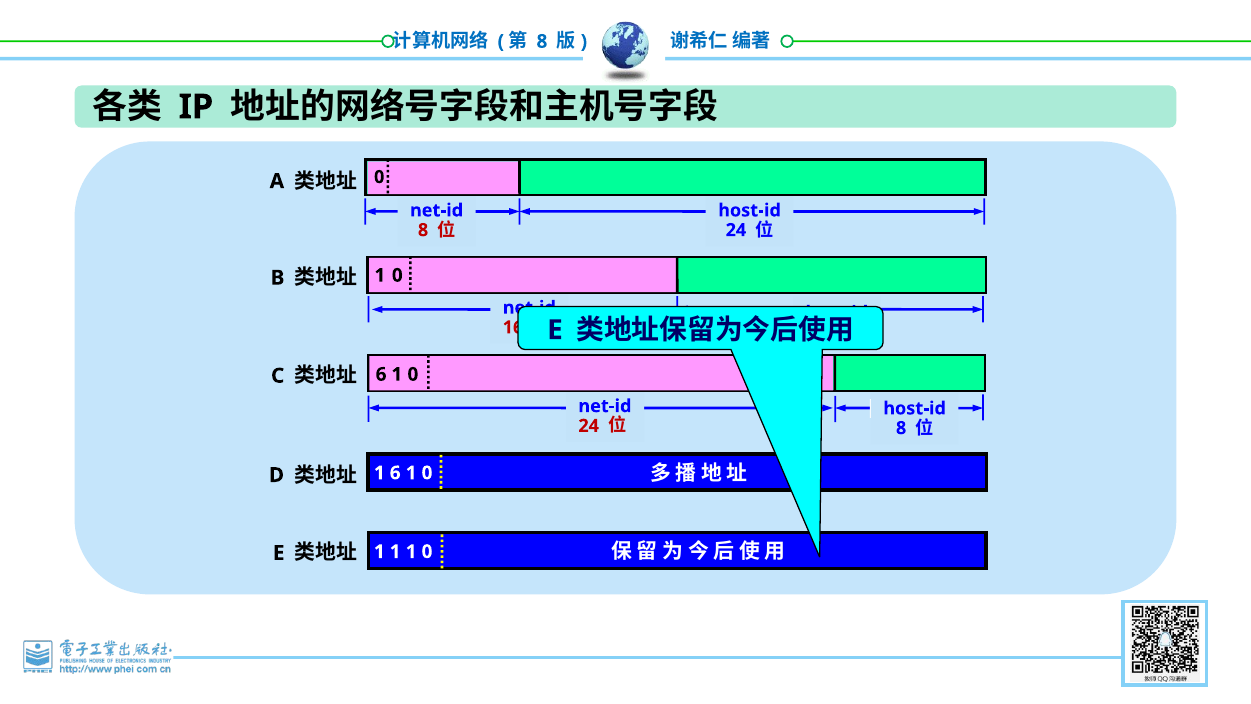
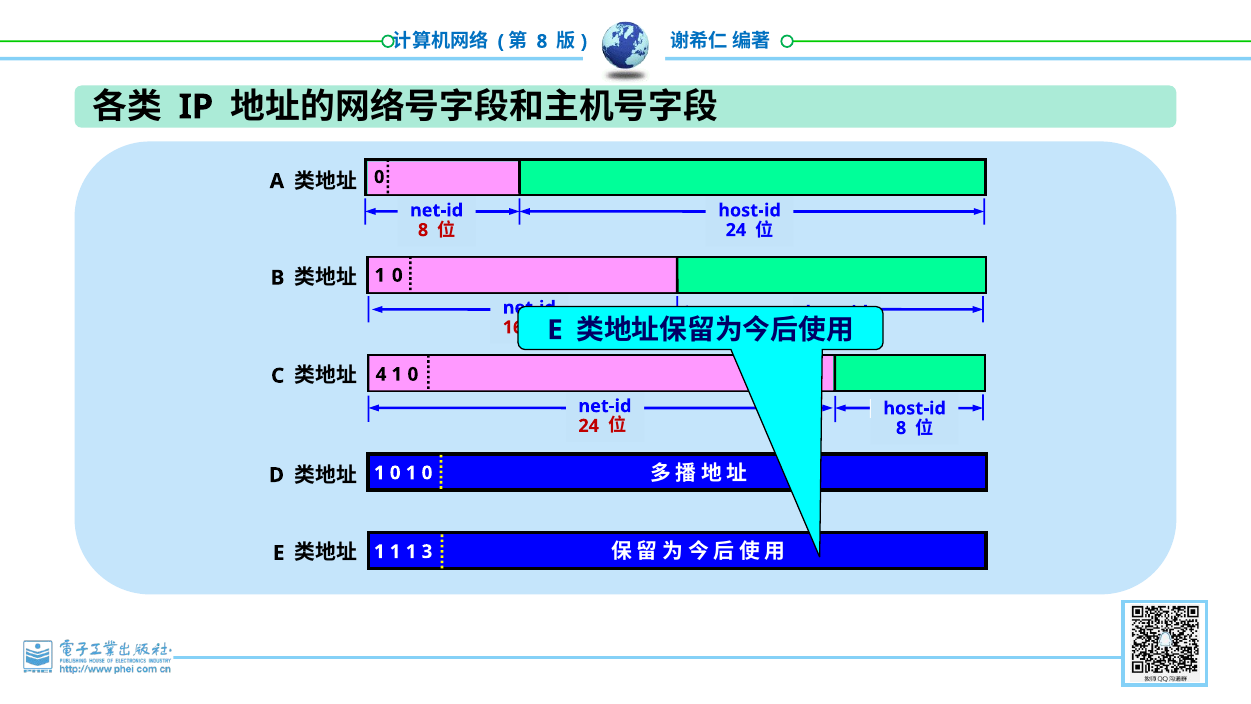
6 at (381, 374): 6 -> 4
6 at (395, 473): 6 -> 0
1 1 0: 0 -> 3
